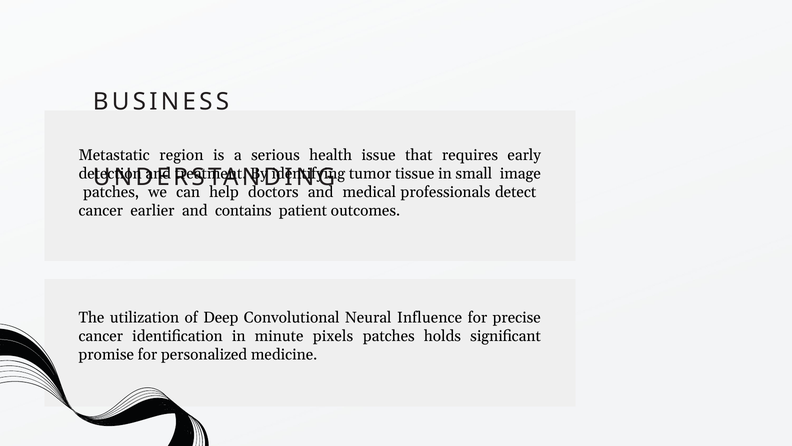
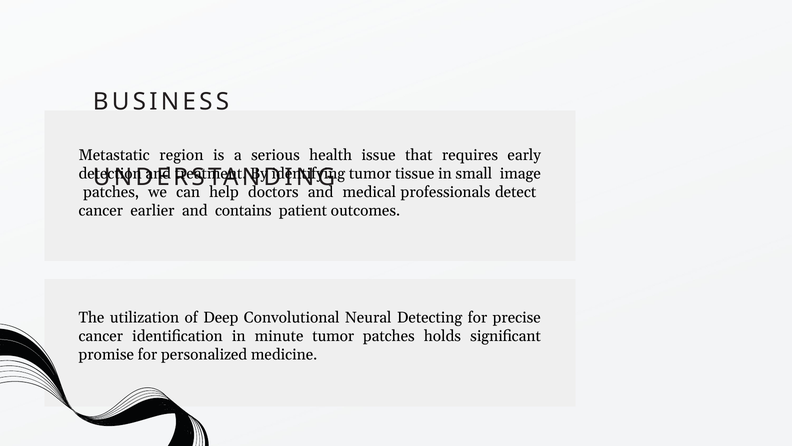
Influence: Influence -> Detecting
minute pixels: pixels -> tumor
